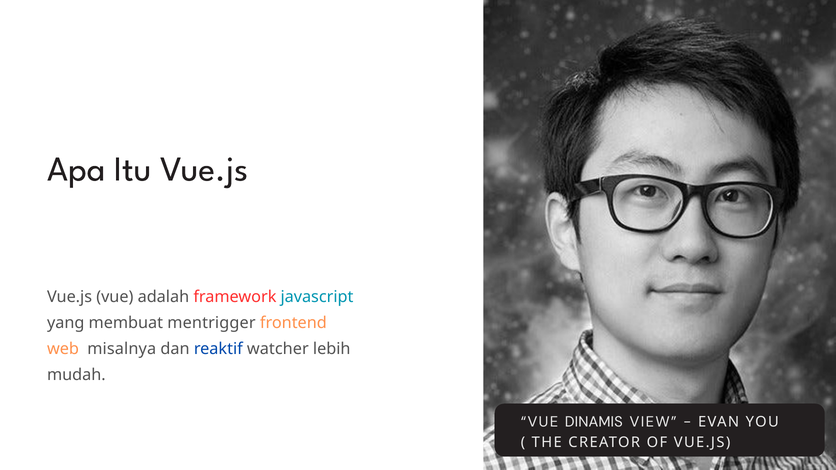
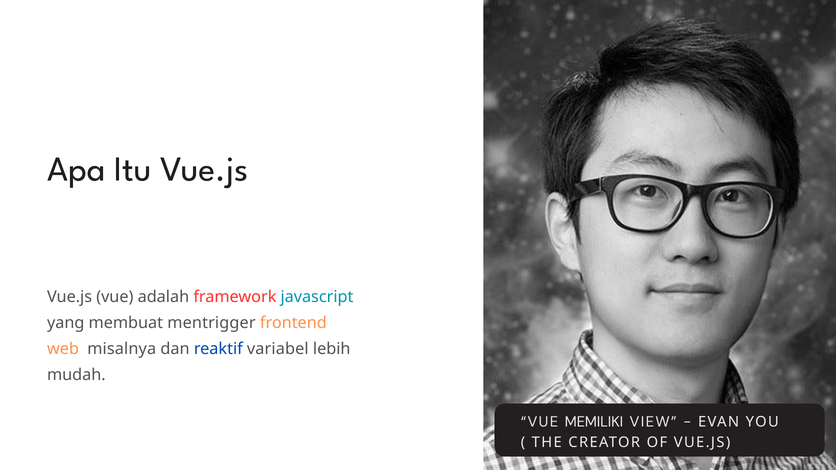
watcher: watcher -> variabel
DINAMIS: DINAMIS -> MEMILIKI
